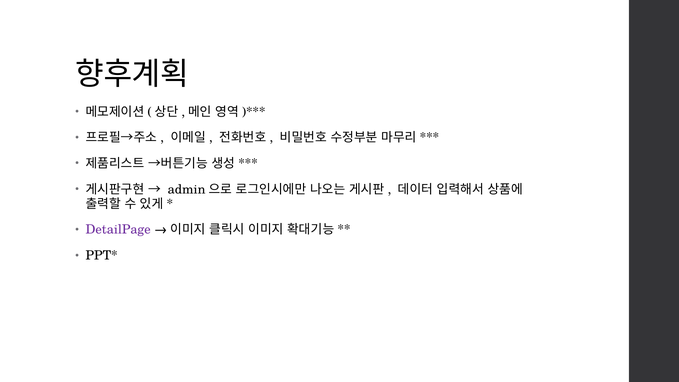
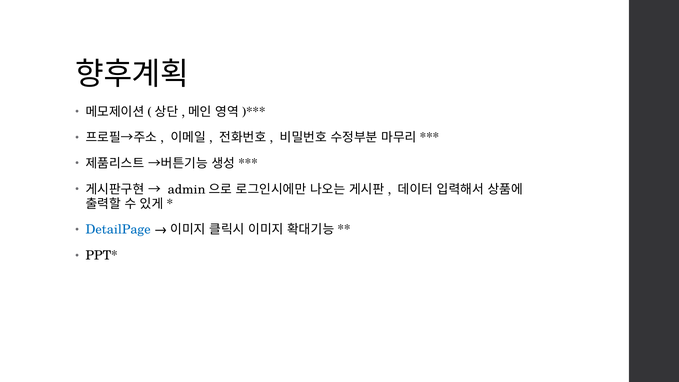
DetailPage colour: purple -> blue
